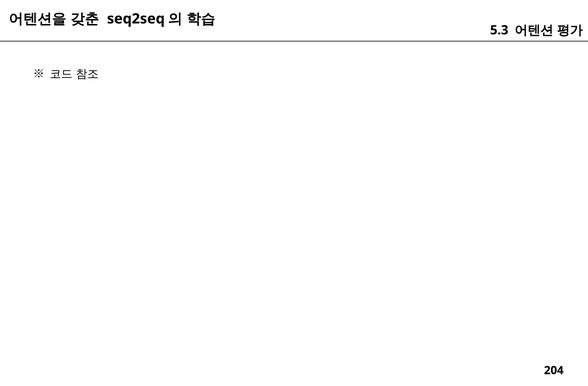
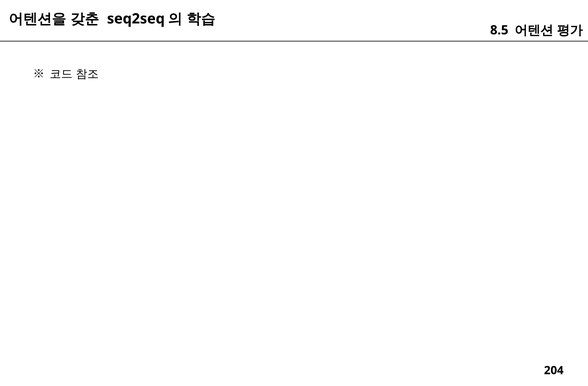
5.3: 5.3 -> 8.5
